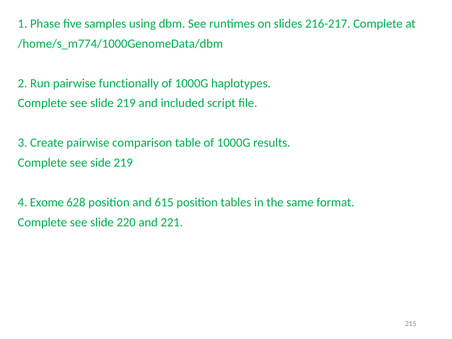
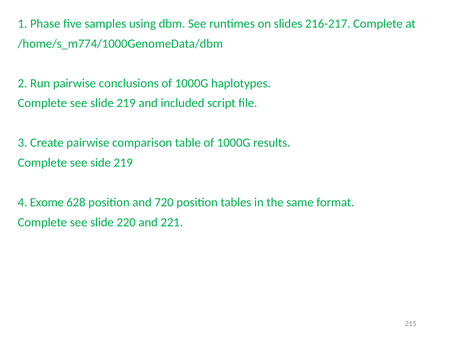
functionally: functionally -> conclusions
615: 615 -> 720
